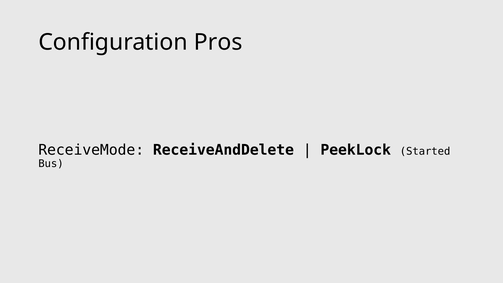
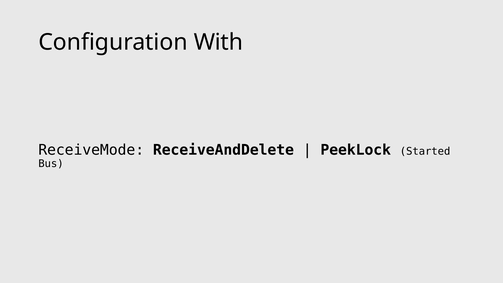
Pros: Pros -> With
